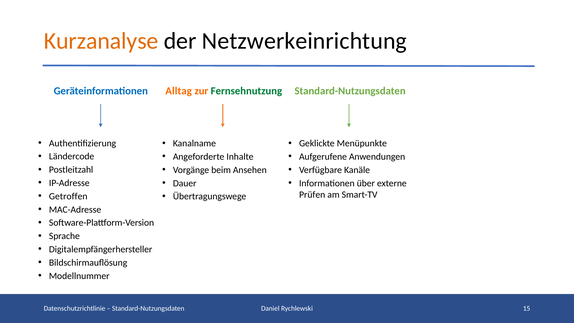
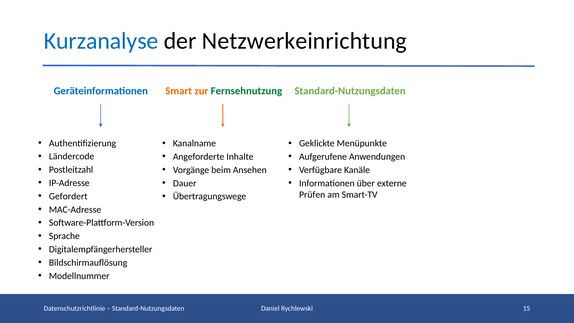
Kurzanalyse colour: orange -> blue
Alltag: Alltag -> Smart
Getroffen: Getroffen -> Gefordert
